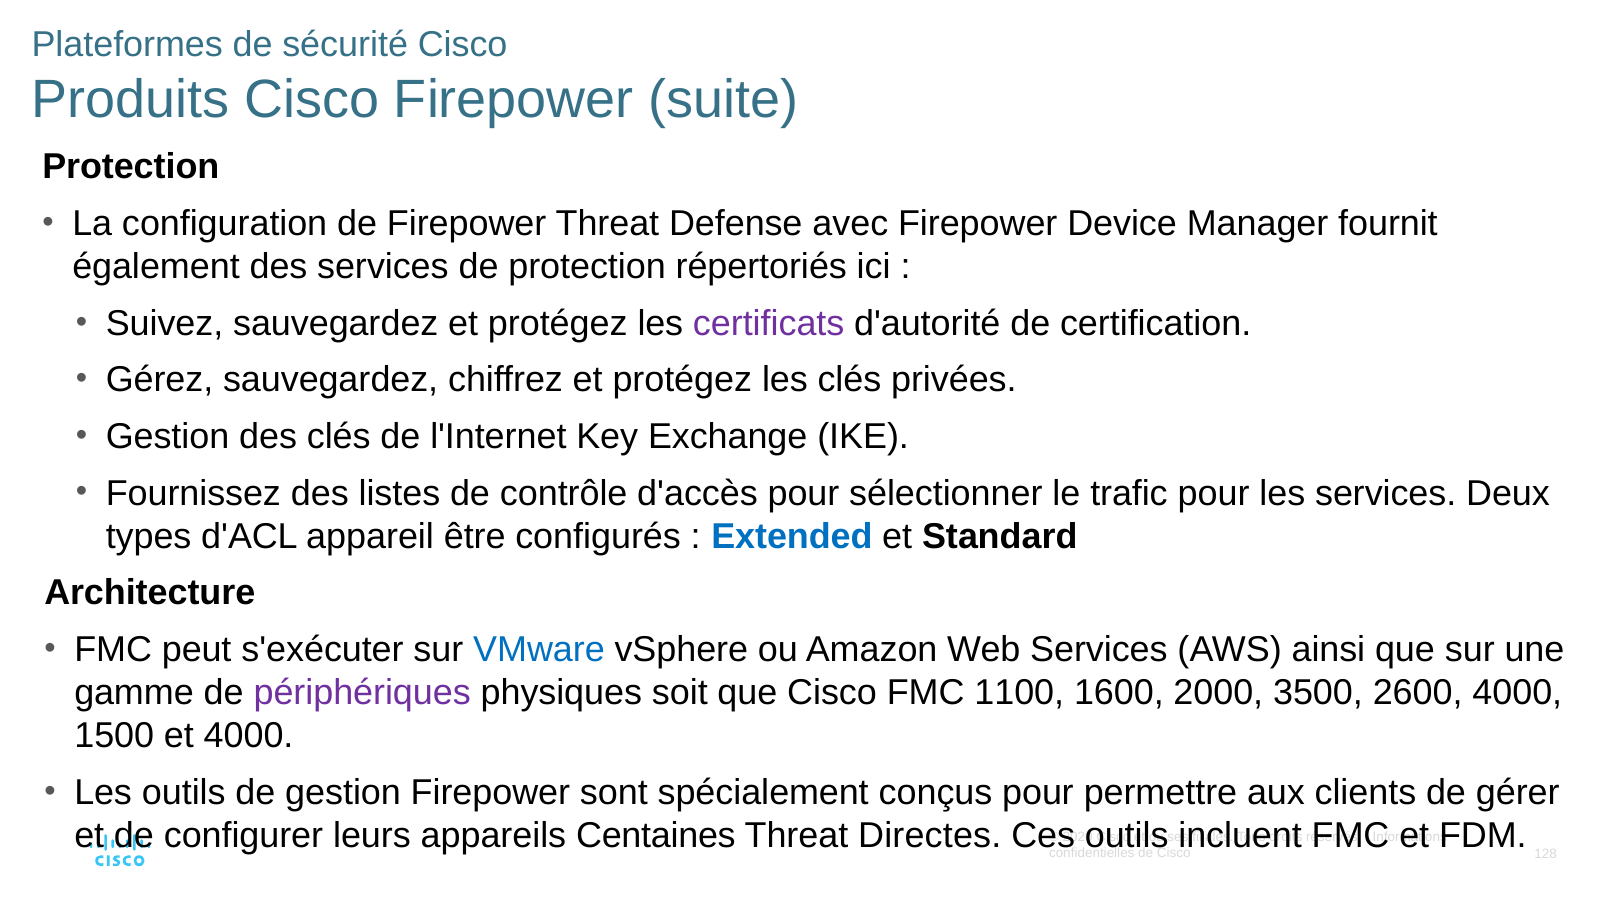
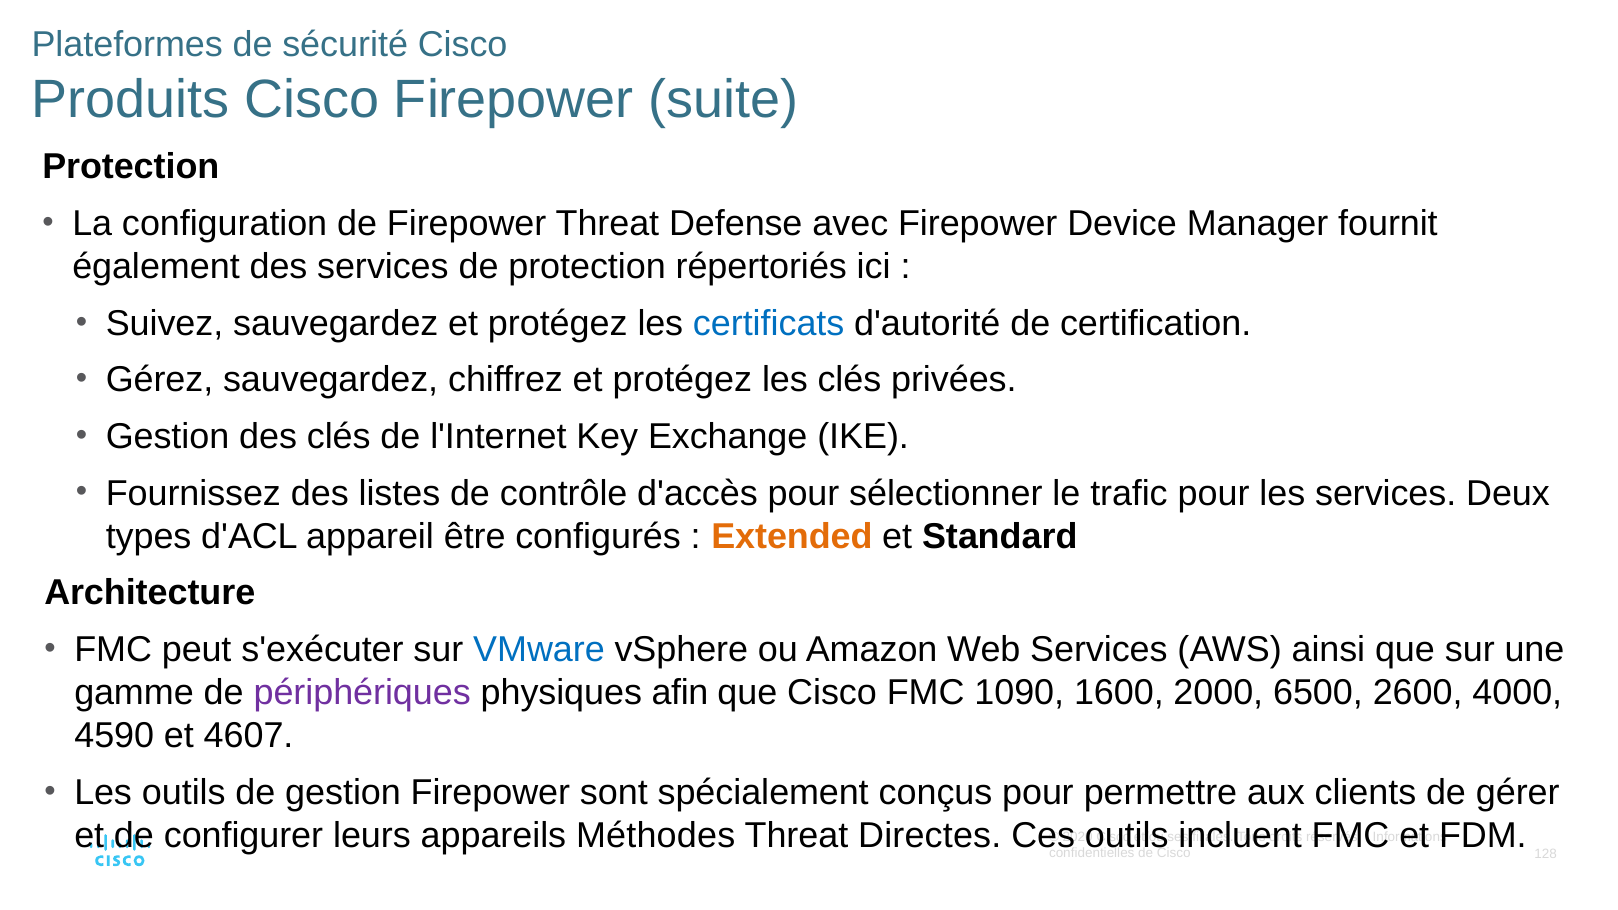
certificats colour: purple -> blue
Extended colour: blue -> orange
soit: soit -> afin
1100: 1100 -> 1090
3500: 3500 -> 6500
1500: 1500 -> 4590
et 4000: 4000 -> 4607
Centaines: Centaines -> Méthodes
